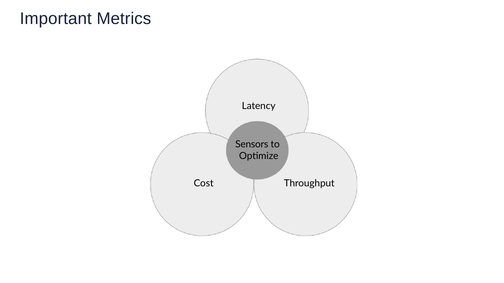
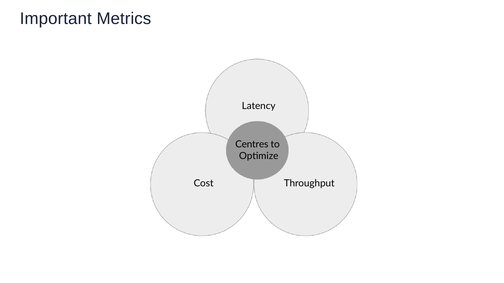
Sensors: Sensors -> Centres
